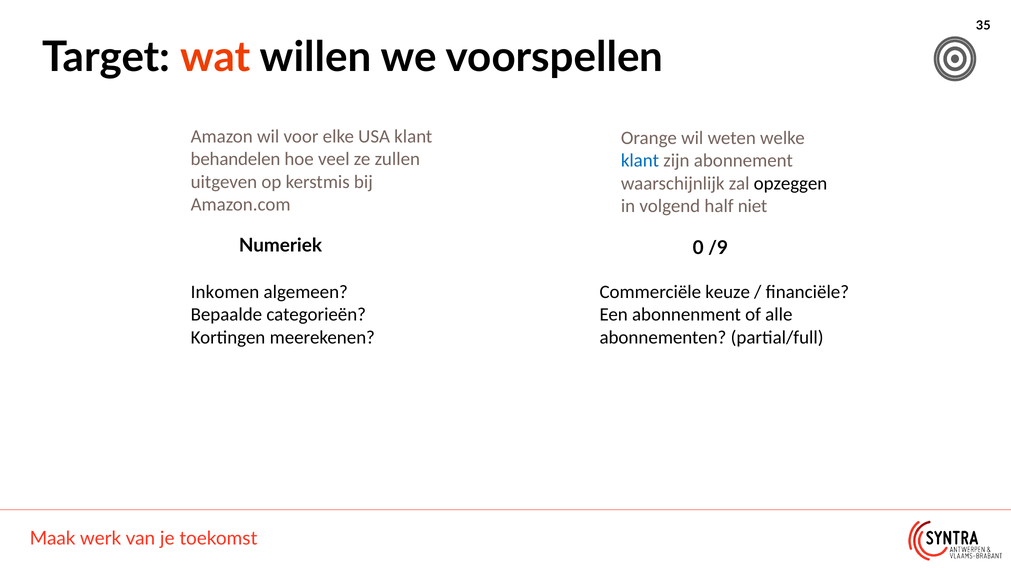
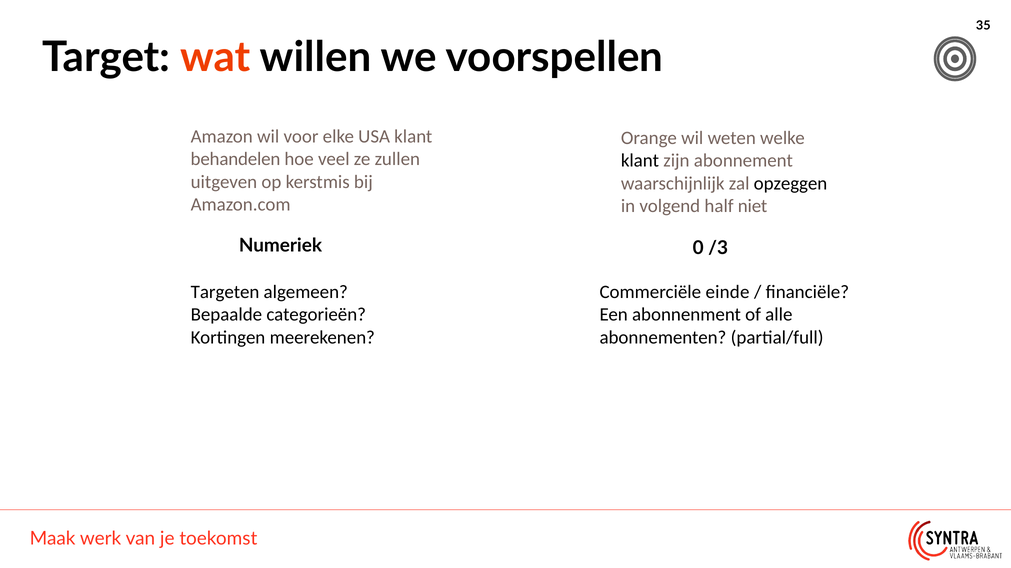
klant at (640, 161) colour: blue -> black
/9: /9 -> /3
keuze: keuze -> einde
Inkomen: Inkomen -> Targeten
